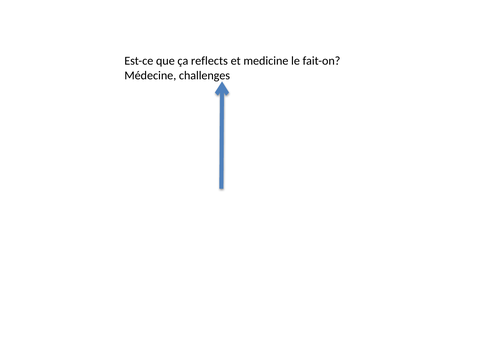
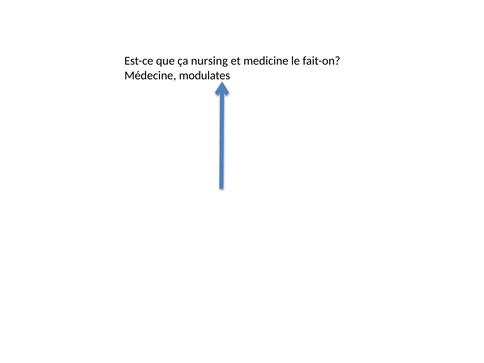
reflects: reflects -> nursing
challenges: challenges -> modulates
